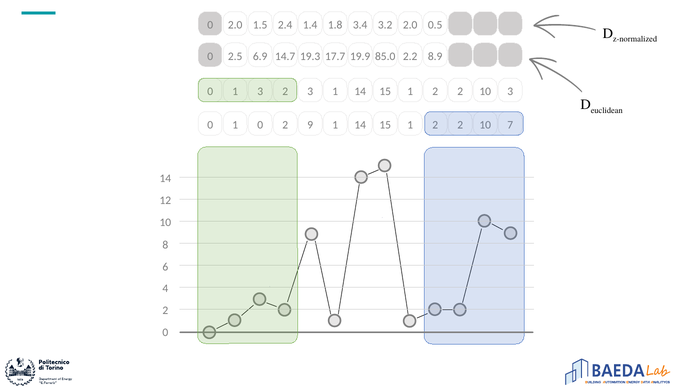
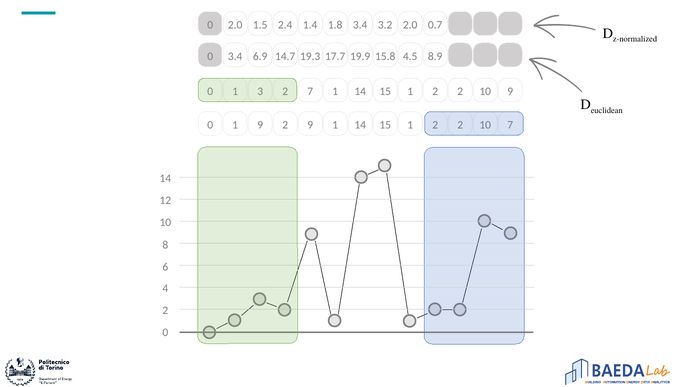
0.5: 0.5 -> 0.7
0 2.5: 2.5 -> 3.4
85.0: 85.0 -> 15.8
2.2: 2.2 -> 4.5
3 at (310, 91): 3 -> 7
10 3: 3 -> 9
1 0: 0 -> 9
